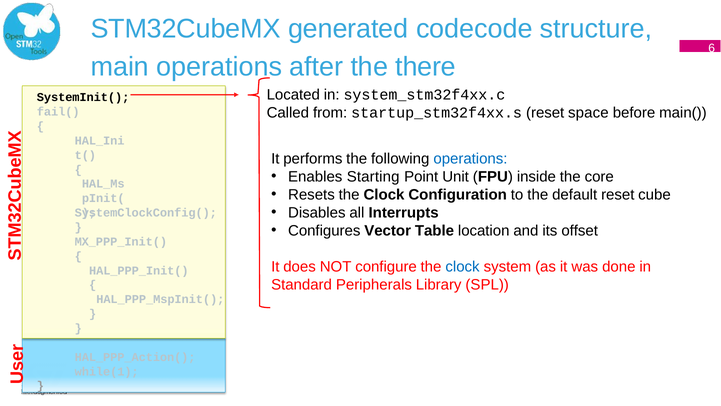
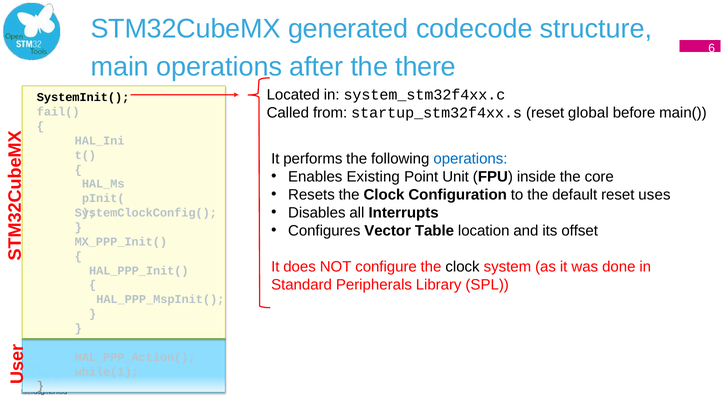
space: space -> global
Starting: Starting -> Existing
cube: cube -> uses
clock at (463, 267) colour: blue -> black
